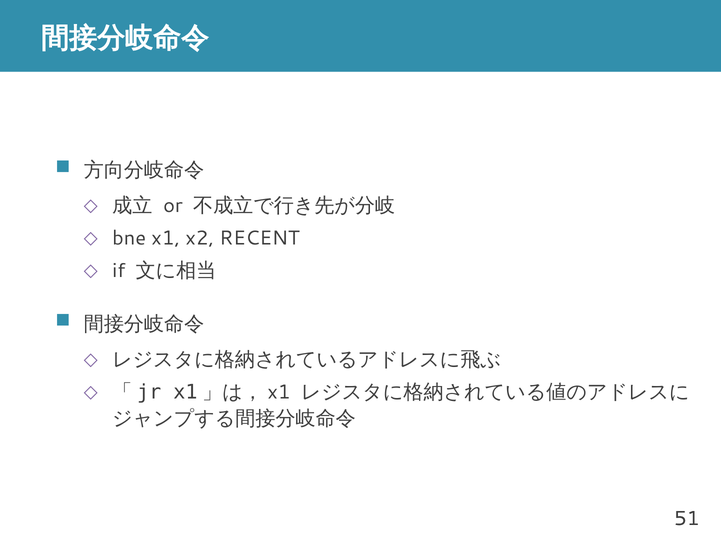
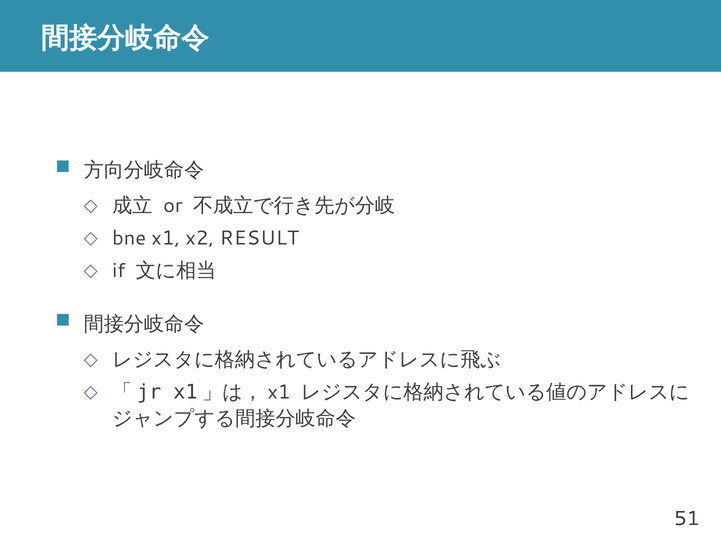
RECENT: RECENT -> RESULT
